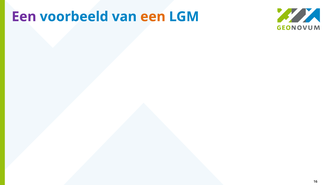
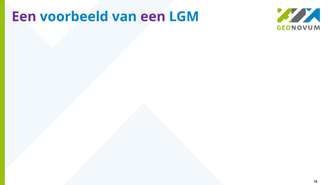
een at (153, 17) colour: orange -> purple
